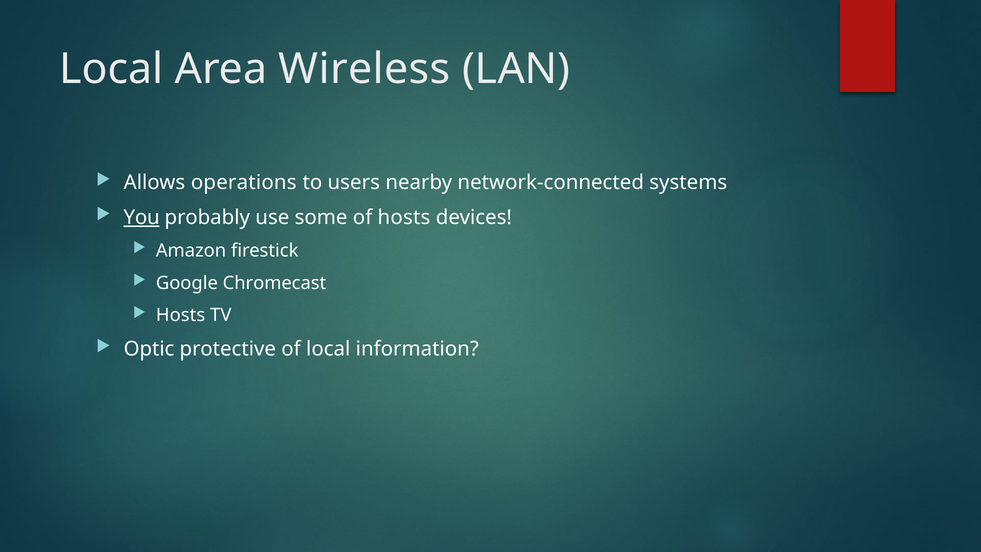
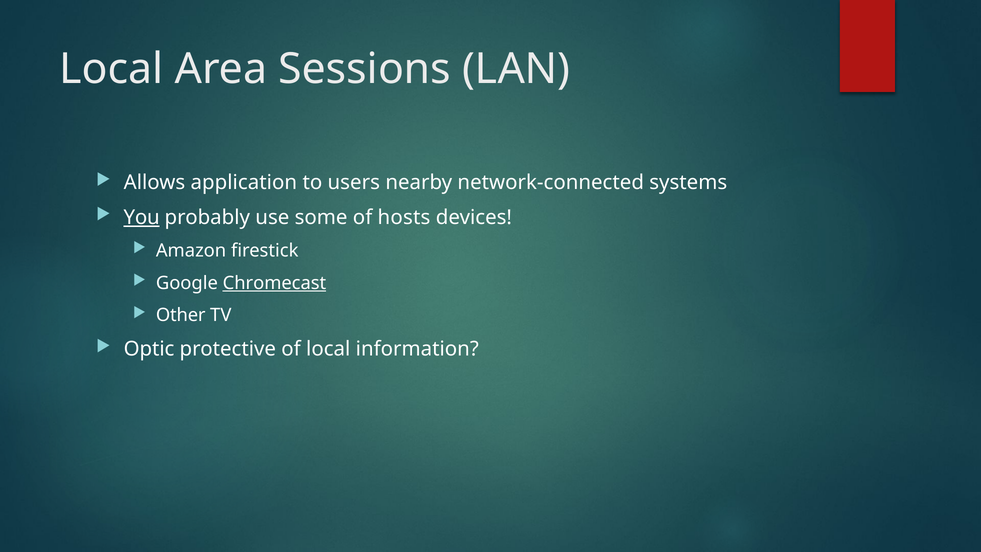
Wireless: Wireless -> Sessions
operations: operations -> application
Chromecast underline: none -> present
Hosts at (181, 315): Hosts -> Other
